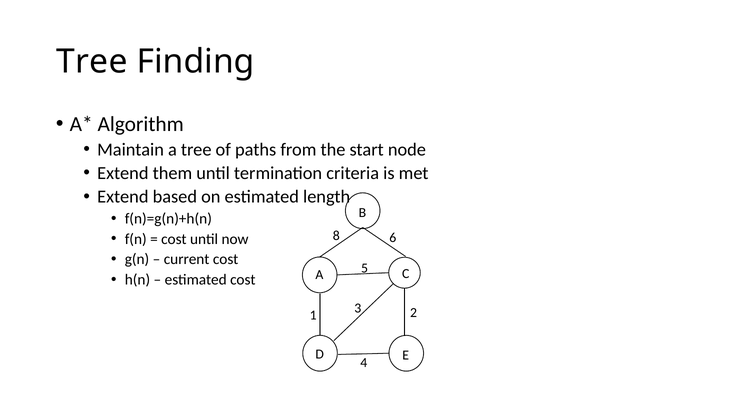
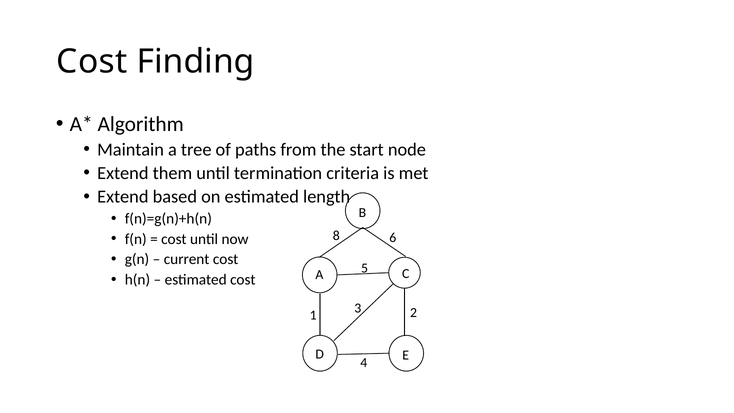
Tree at (92, 62): Tree -> Cost
